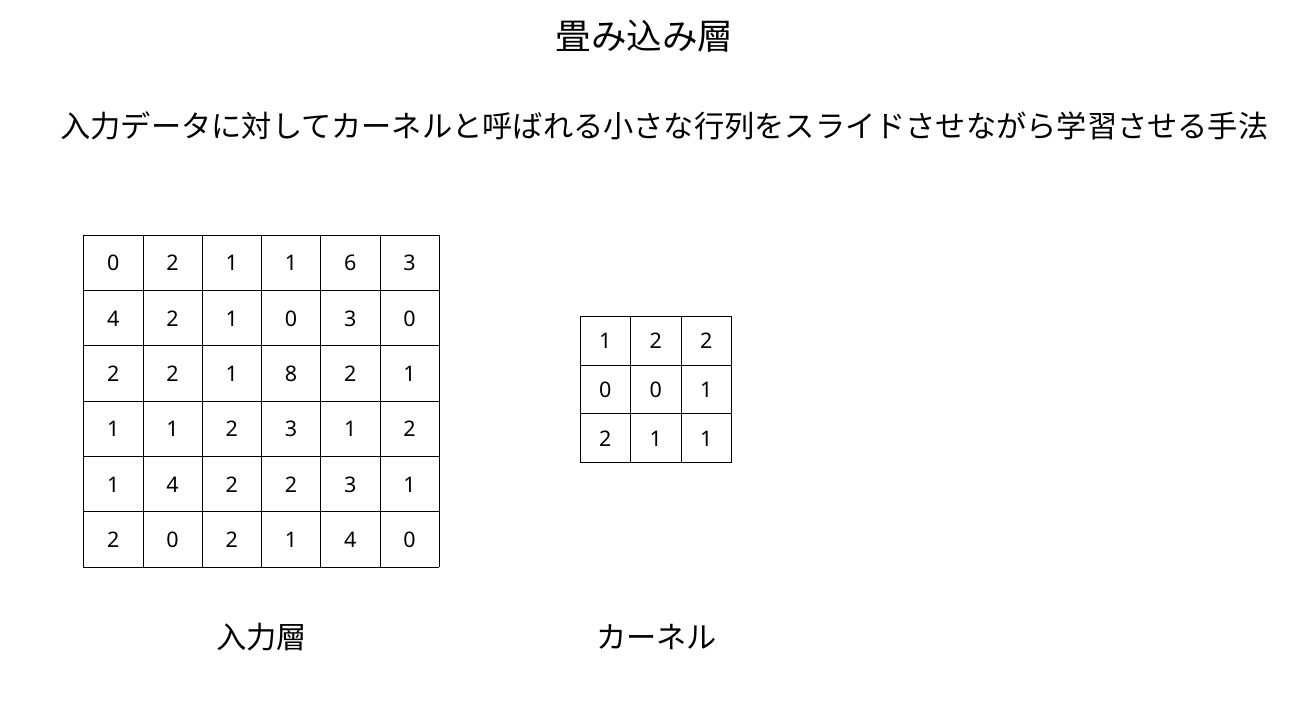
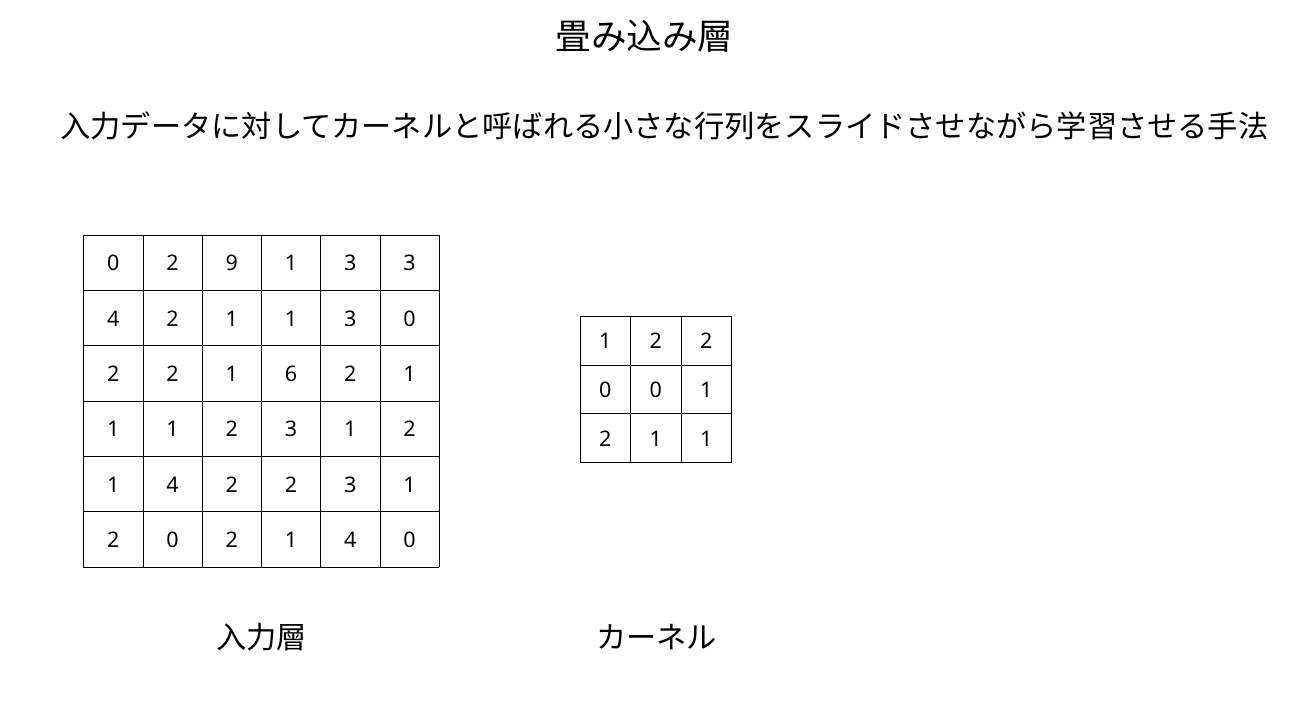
1 at (232, 264): 1 -> 9
6 at (350, 264): 6 -> 3
4 2 1 0: 0 -> 1
8: 8 -> 6
